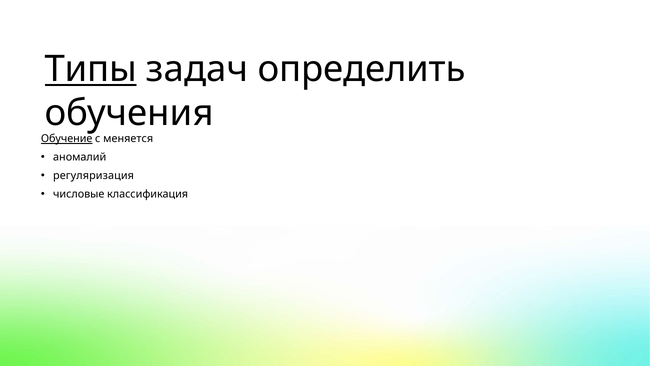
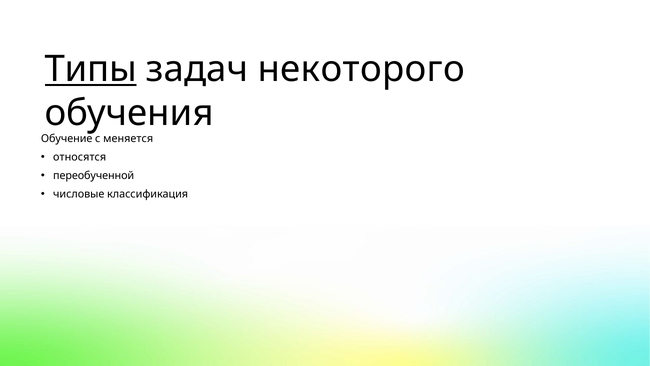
определить: определить -> некоторого
Обучение underline: present -> none
аномалий: аномалий -> относятся
регуляризация: регуляризация -> переобученной
